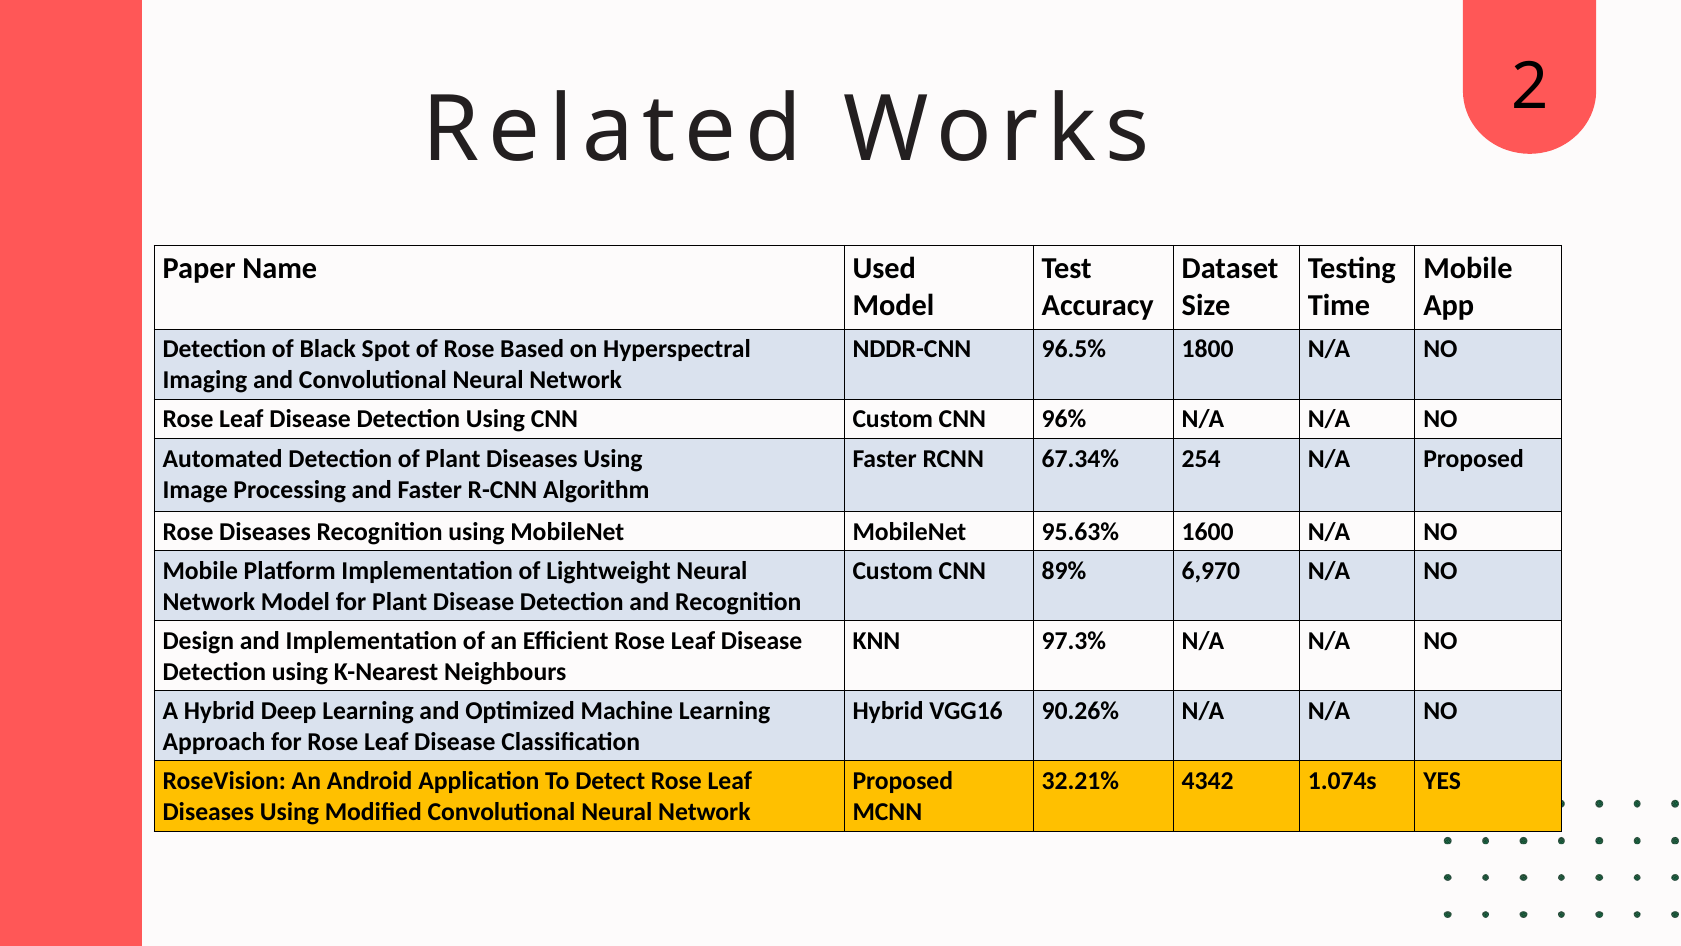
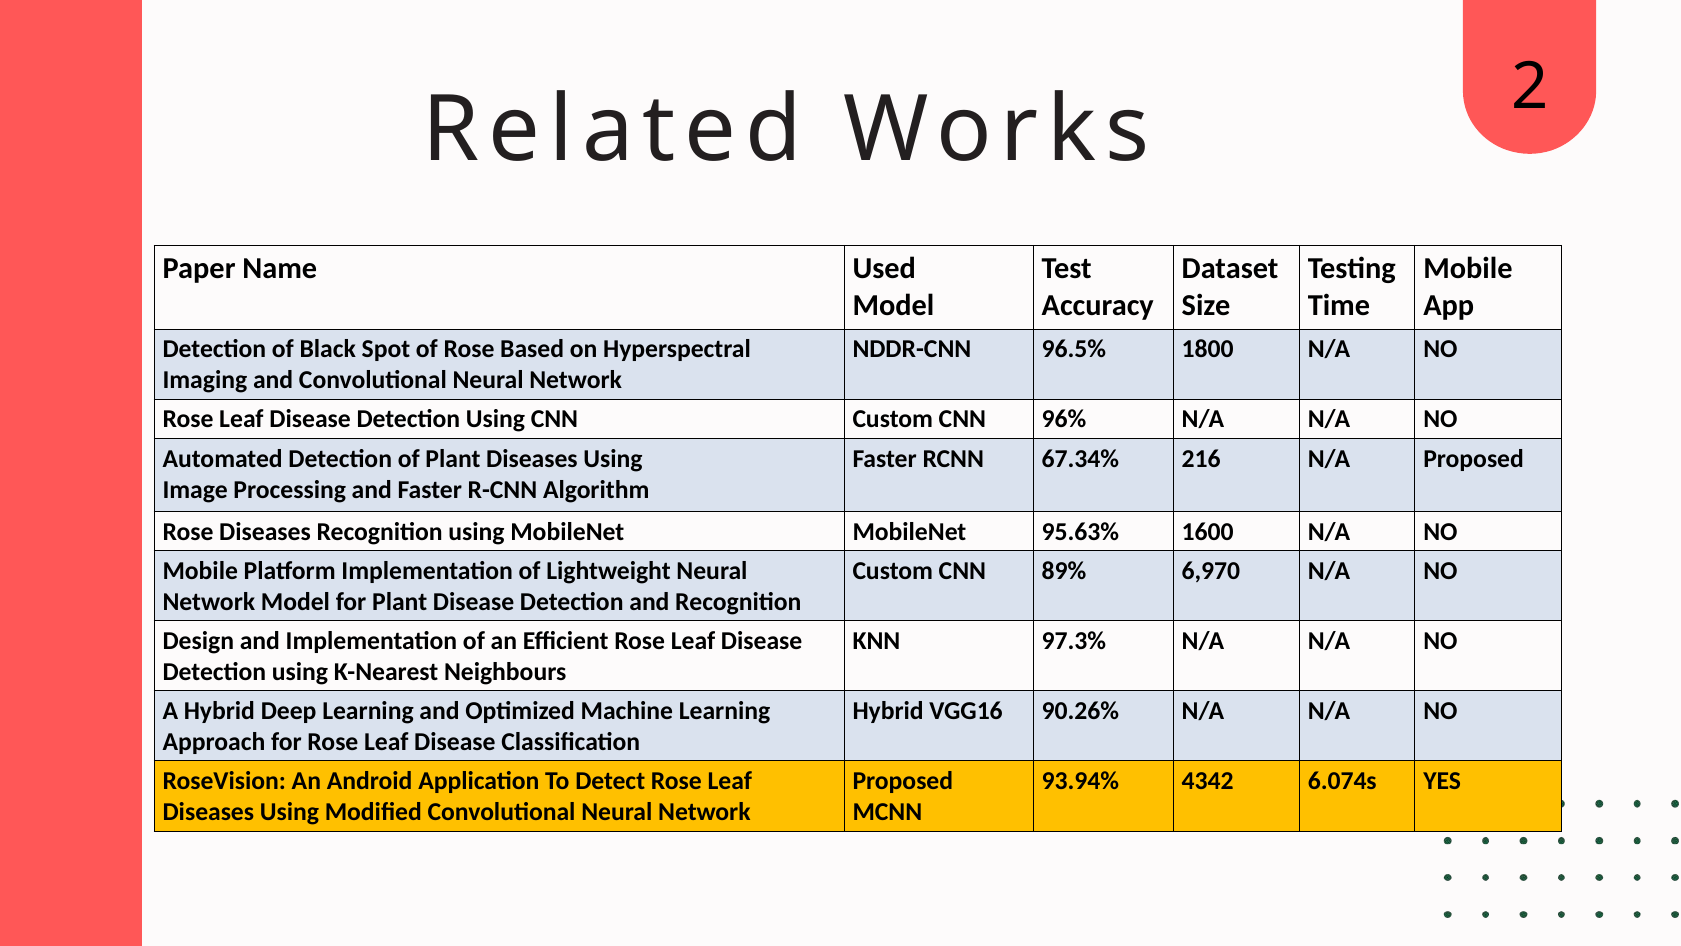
254: 254 -> 216
32.21%: 32.21% -> 93.94%
1.074s: 1.074s -> 6.074s
